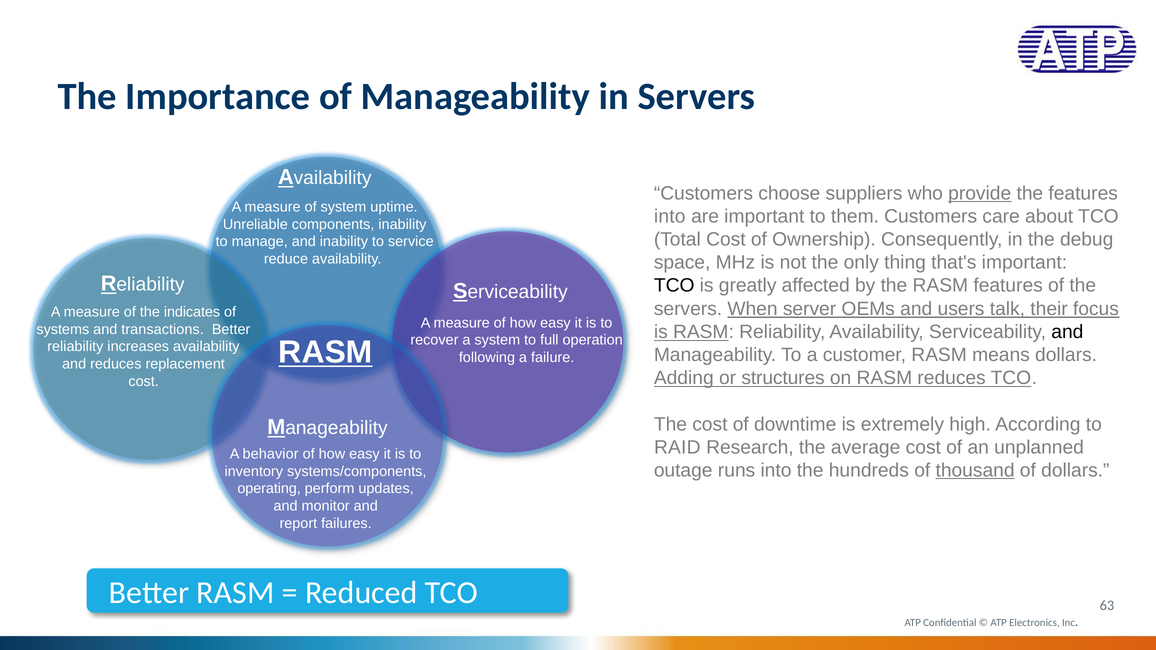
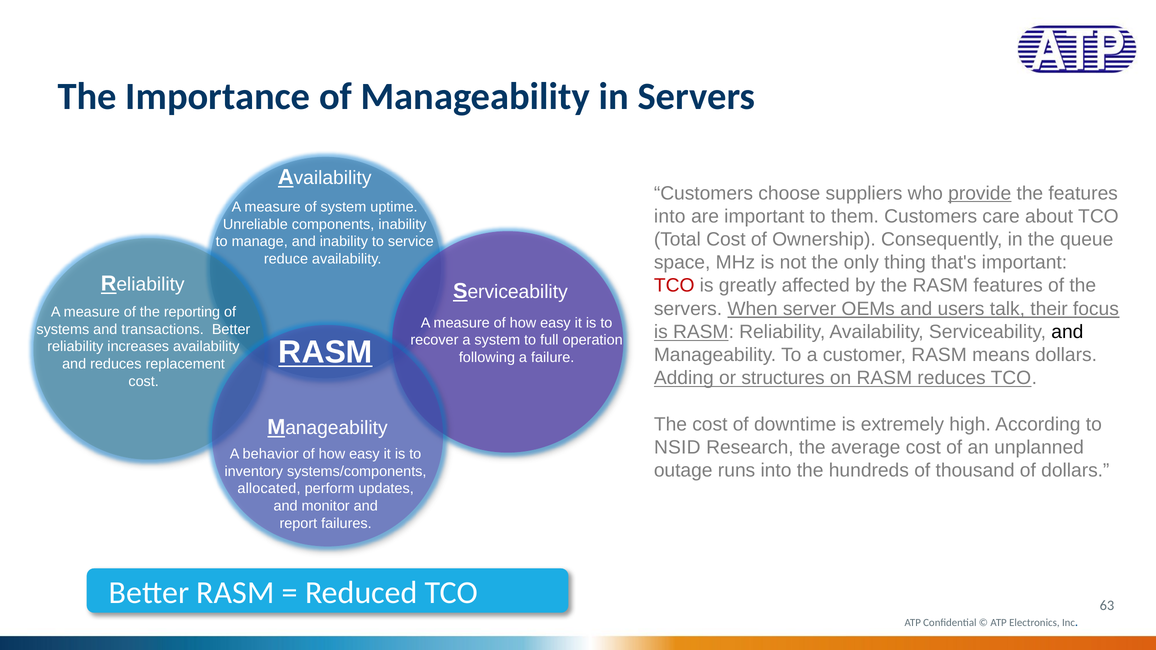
debug: debug -> queue
TCO at (674, 286) colour: black -> red
indicates: indicates -> reporting
RAID: RAID -> NSID
thousand underline: present -> none
operating: operating -> allocated
